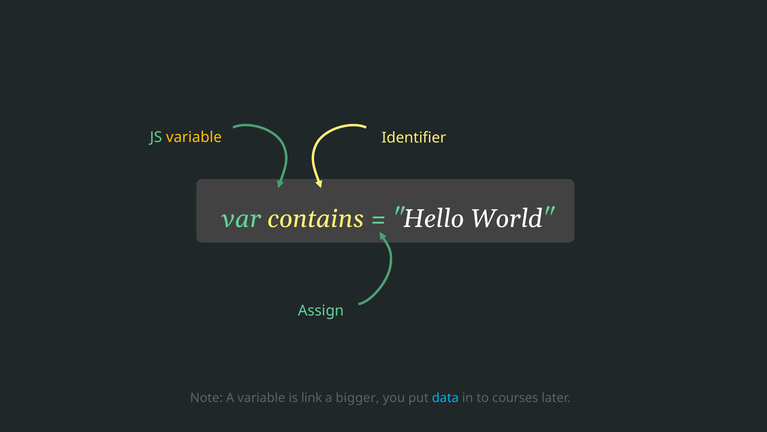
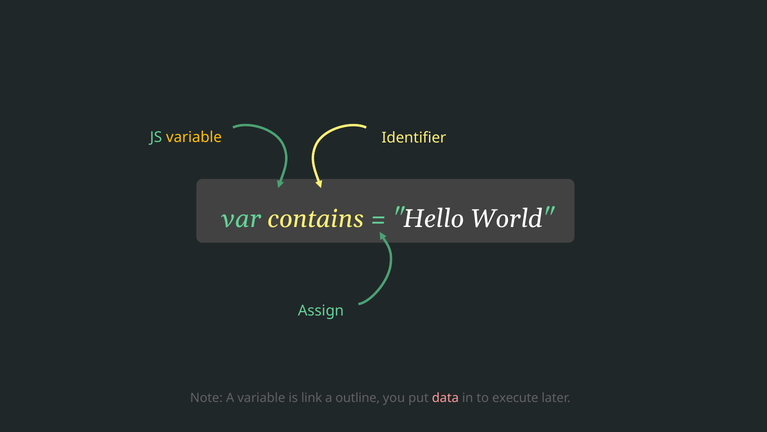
bigger: bigger -> outline
data colour: light blue -> pink
courses: courses -> execute
